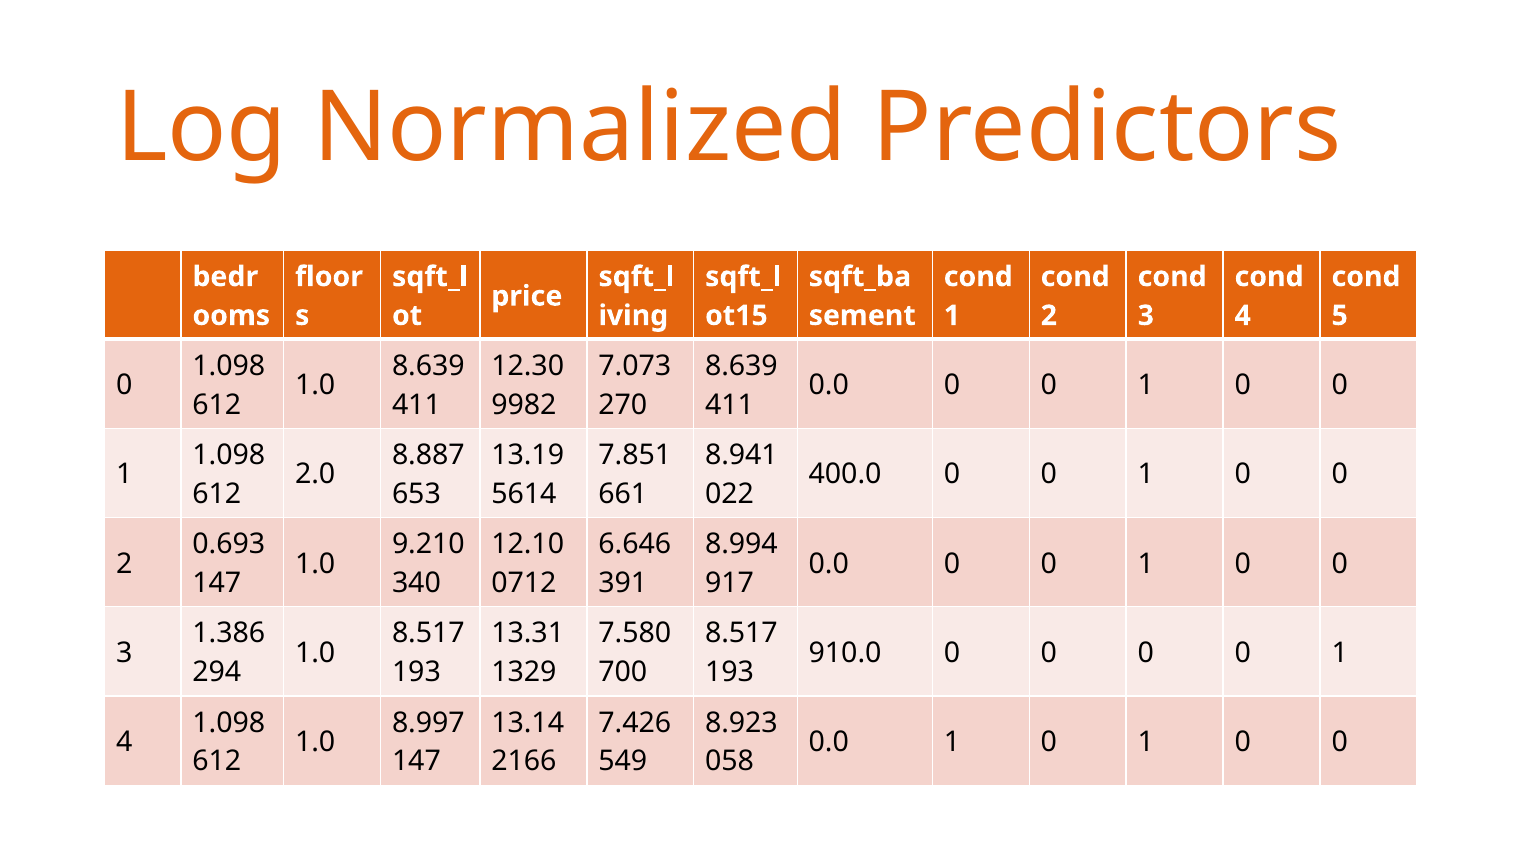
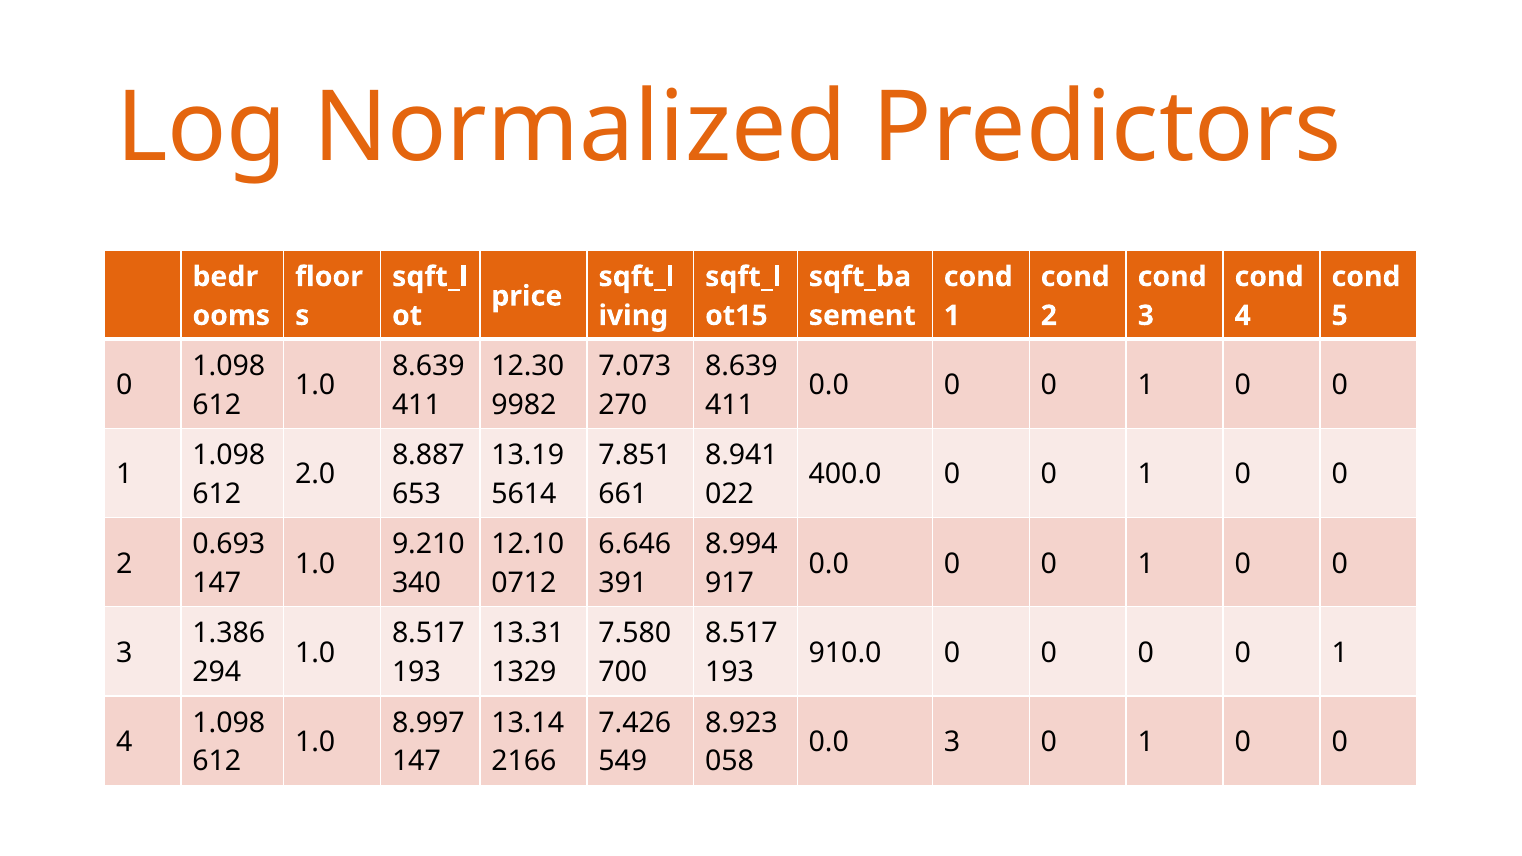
0.0 1: 1 -> 3
